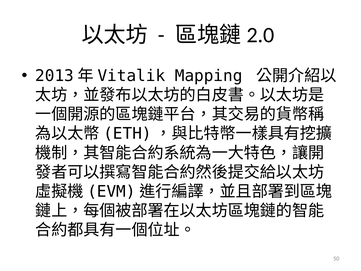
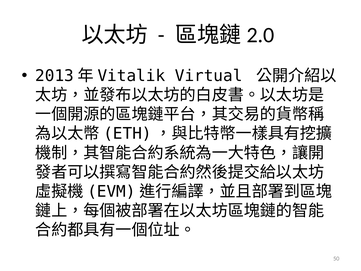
Mapping: Mapping -> Virtual
